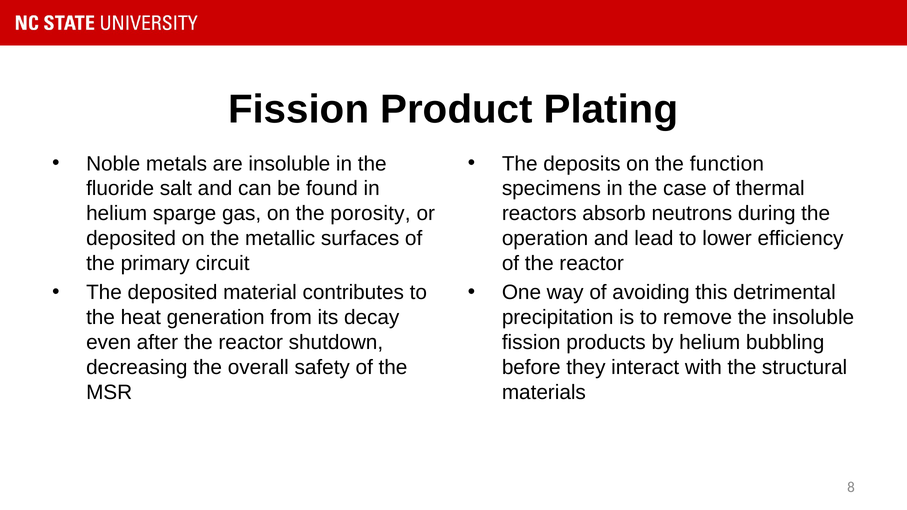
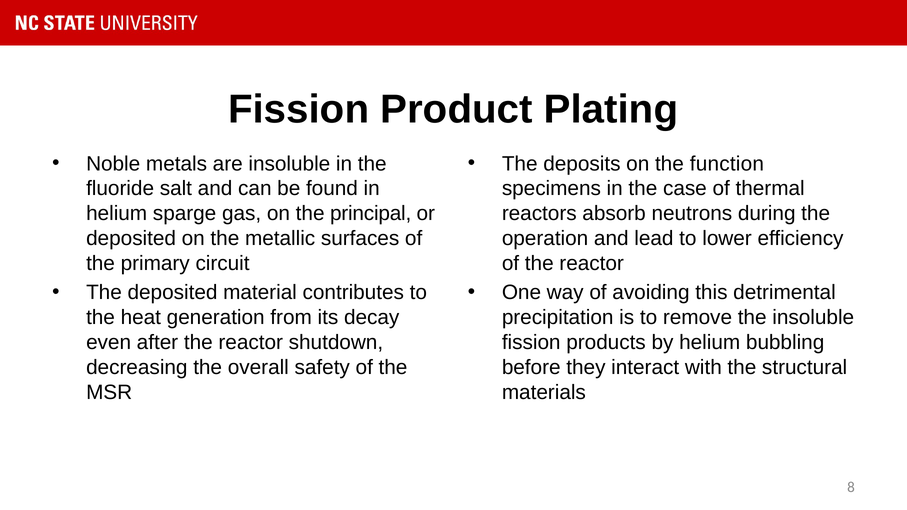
porosity: porosity -> principal
